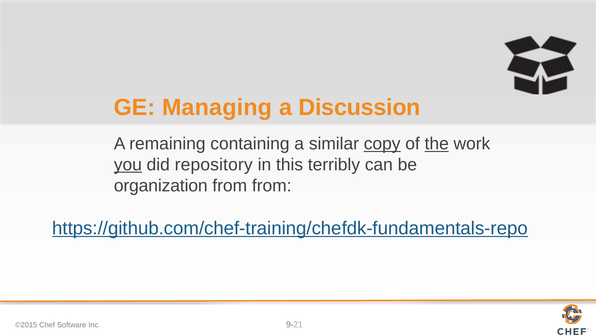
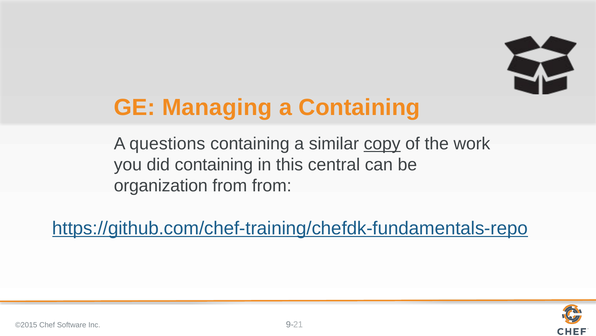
a Discussion: Discussion -> Containing
remaining: remaining -> questions
the underline: present -> none
you underline: present -> none
did repository: repository -> containing
terribly: terribly -> central
